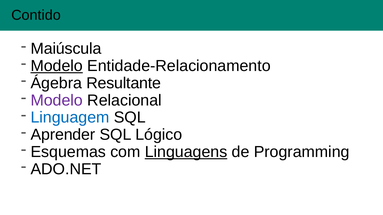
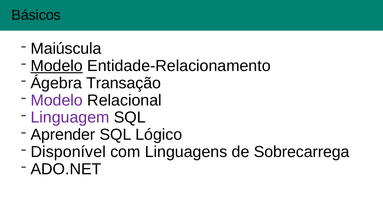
Contido: Contido -> Básicos
Resultante: Resultante -> Transação
Linguagem colour: blue -> purple
Esquemas: Esquemas -> Disponível
Linguagens underline: present -> none
Programming: Programming -> Sobrecarrega
